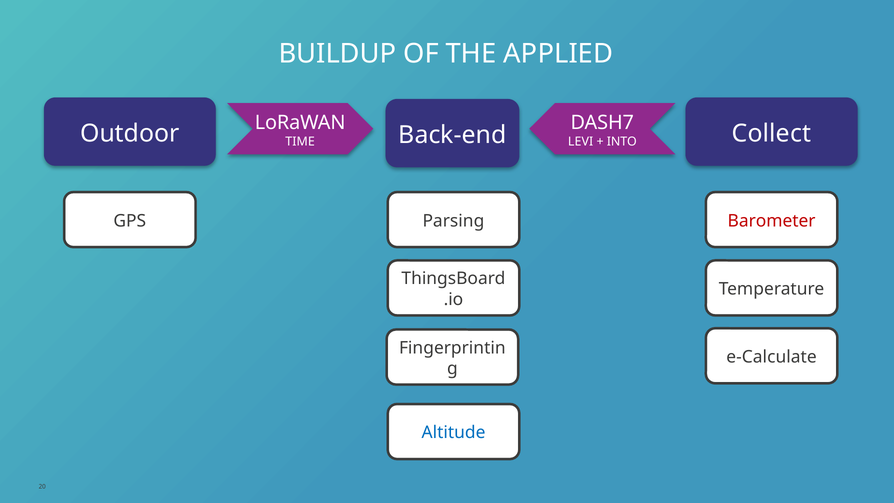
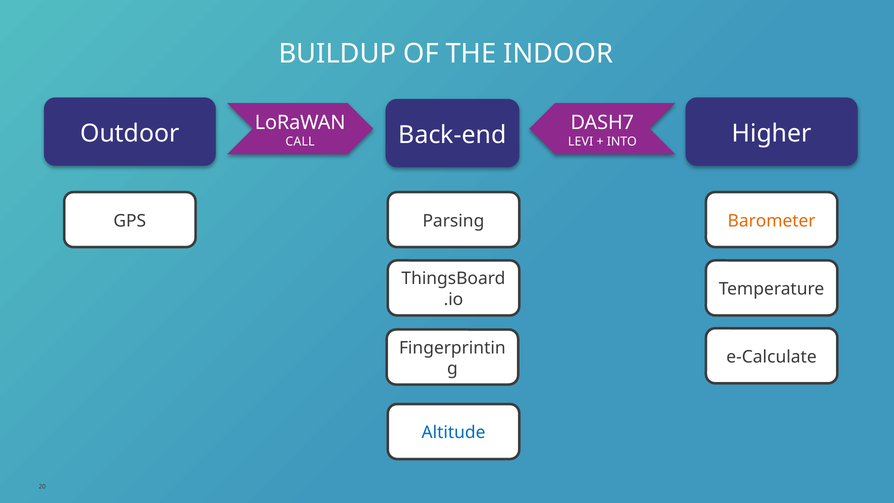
APPLIED: APPLIED -> INDOOR
Collect: Collect -> Higher
TIME: TIME -> CALL
Barometer colour: red -> orange
